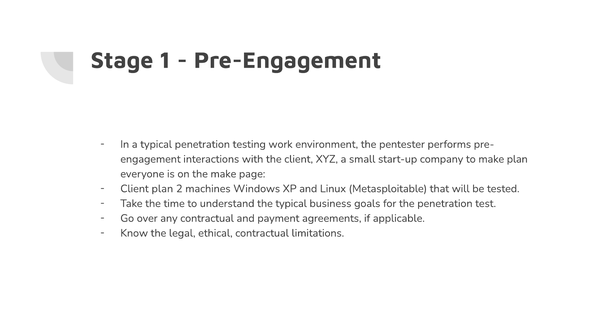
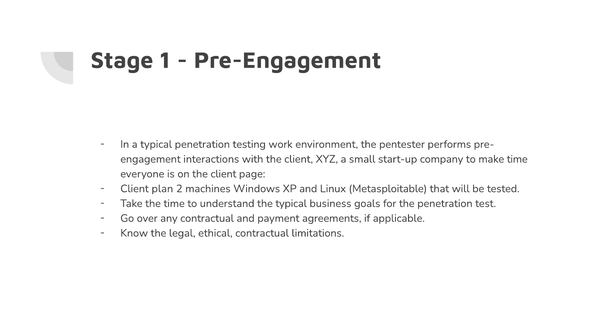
make plan: plan -> time
on the make: make -> client
